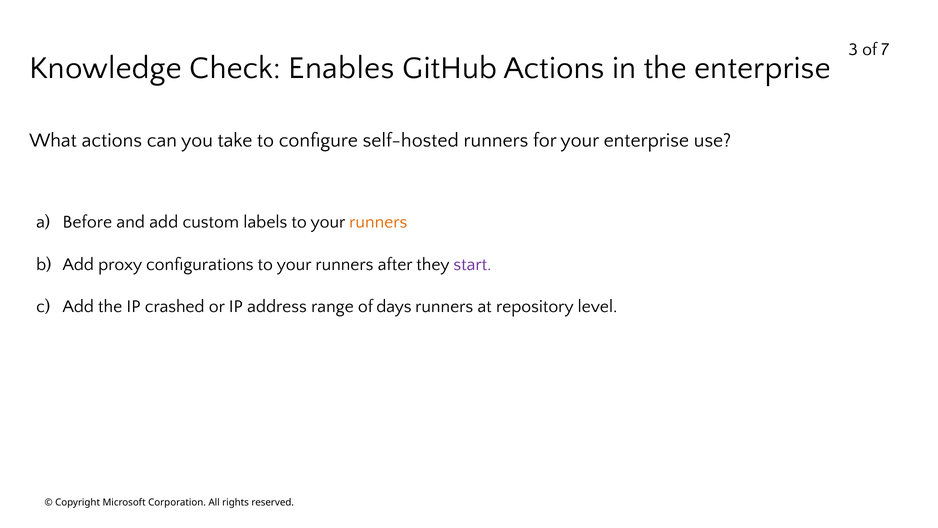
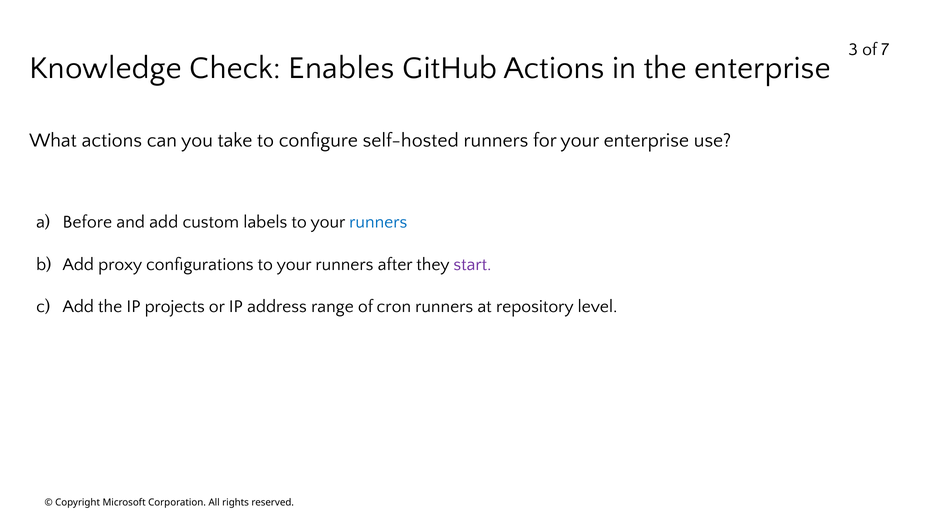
runners at (378, 222) colour: orange -> blue
crashed: crashed -> projects
days: days -> cron
